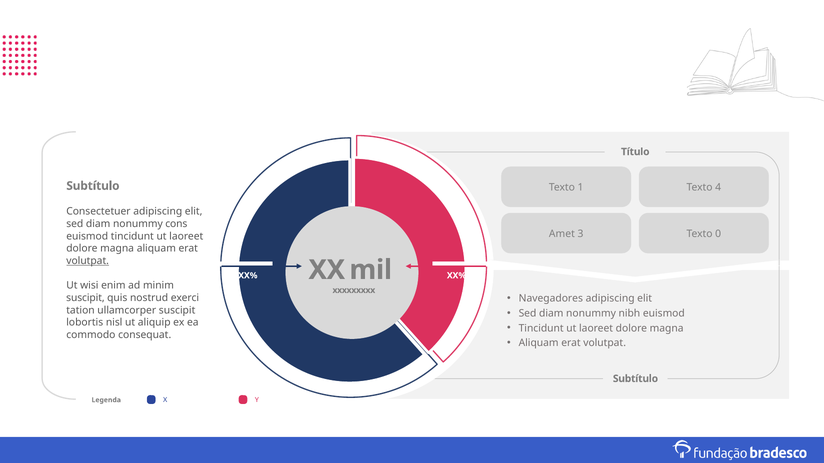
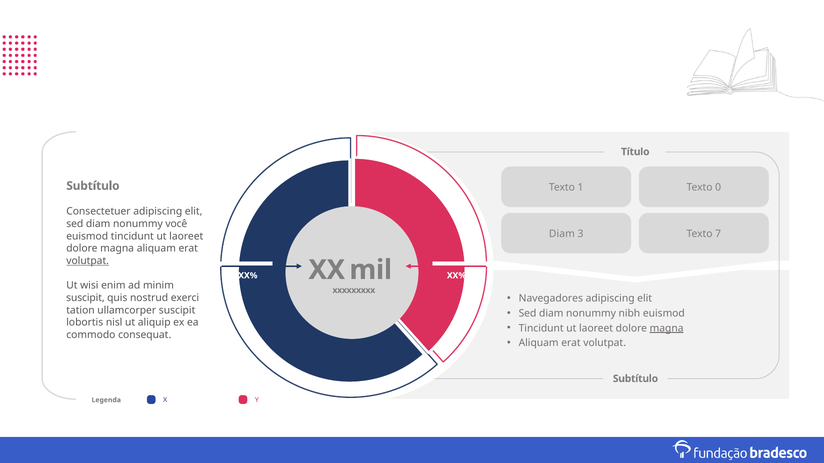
4: 4 -> 0
cons: cons -> você
Amet at (562, 234): Amet -> Diam
0: 0 -> 7
magna at (667, 328) underline: none -> present
